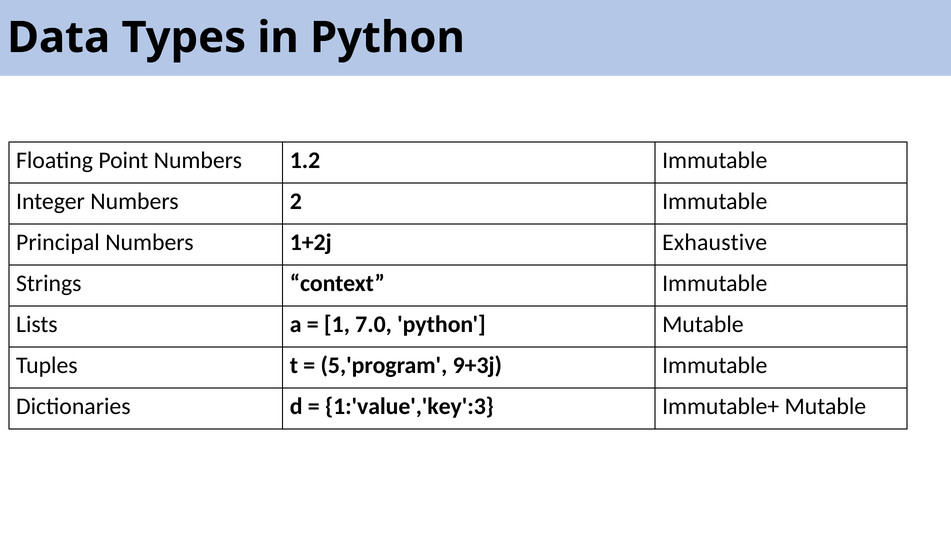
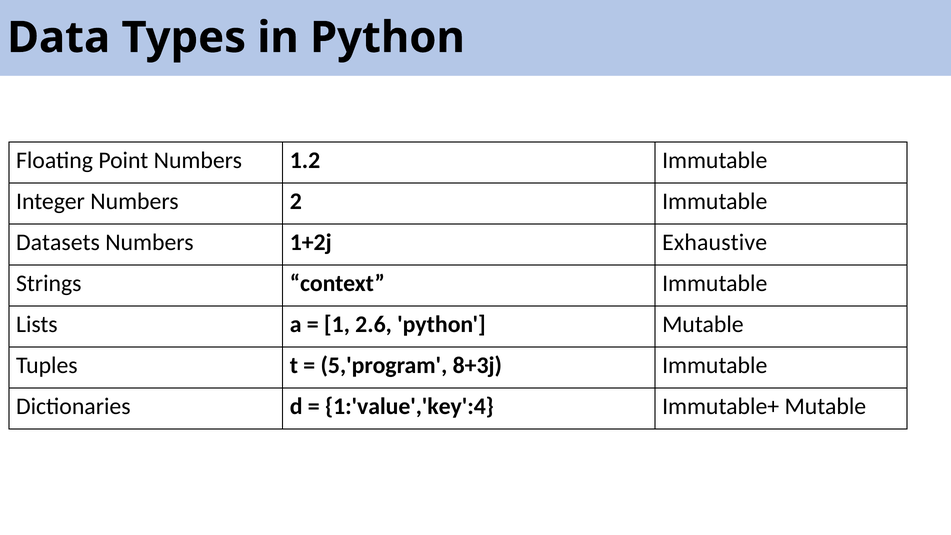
Principal: Principal -> Datasets
7.0: 7.0 -> 2.6
9+3j: 9+3j -> 8+3j
1:'value','key':3: 1:'value','key':3 -> 1:'value','key':4
